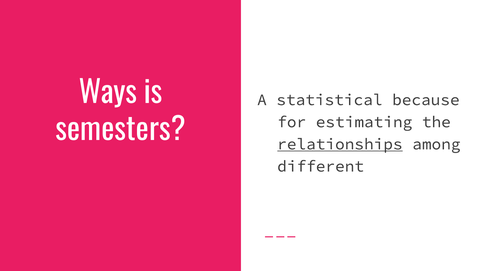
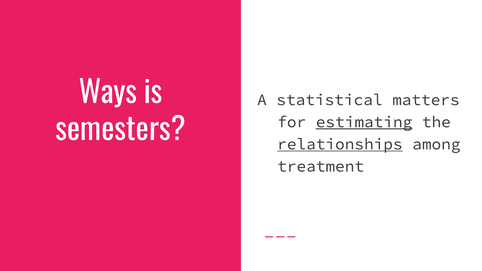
because: because -> matters
estimating underline: none -> present
different: different -> treatment
